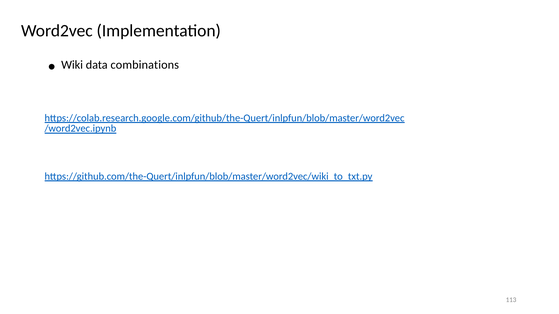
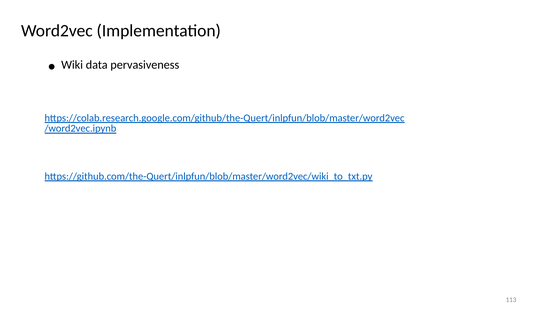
combinations: combinations -> pervasiveness
